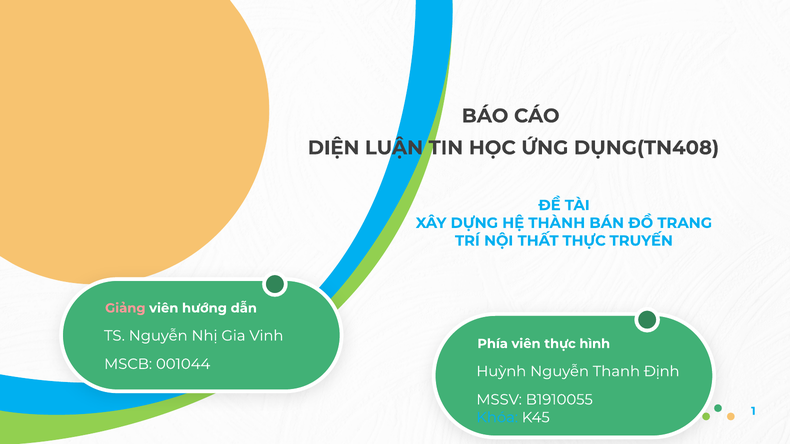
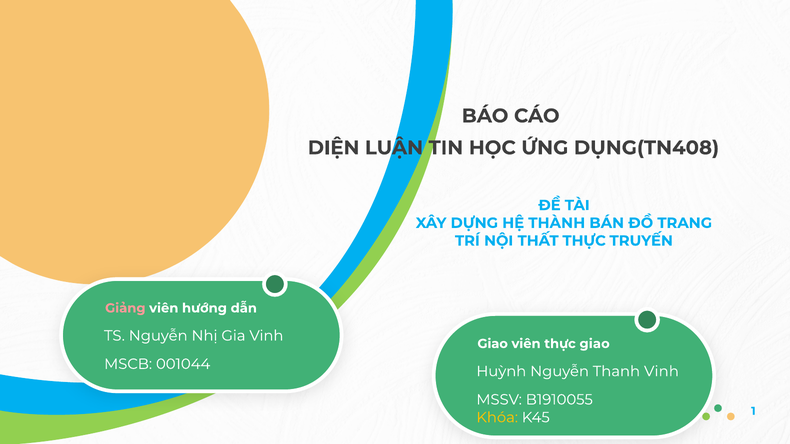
Phía at (493, 344): Phía -> Giao
thực hình: hình -> giao
Thanh Định: Định -> Vinh
Khóa colour: light blue -> yellow
